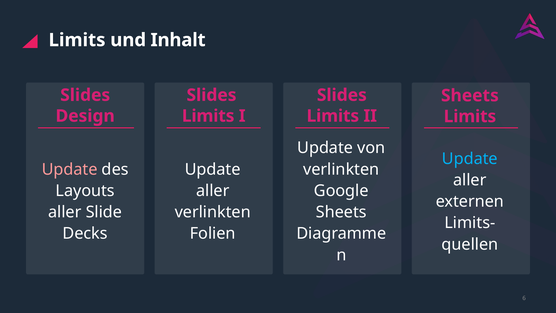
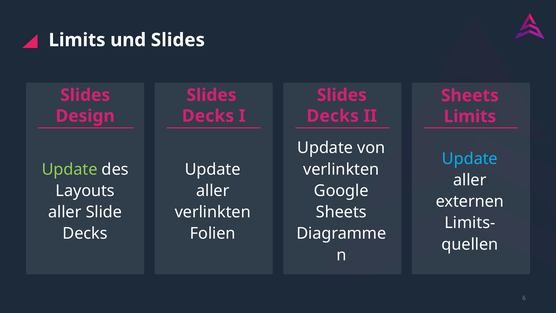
und Inhalt: Inhalt -> Slides
Limits at (208, 116): Limits -> Decks
Limits at (333, 116): Limits -> Decks
Update at (70, 169) colour: pink -> light green
